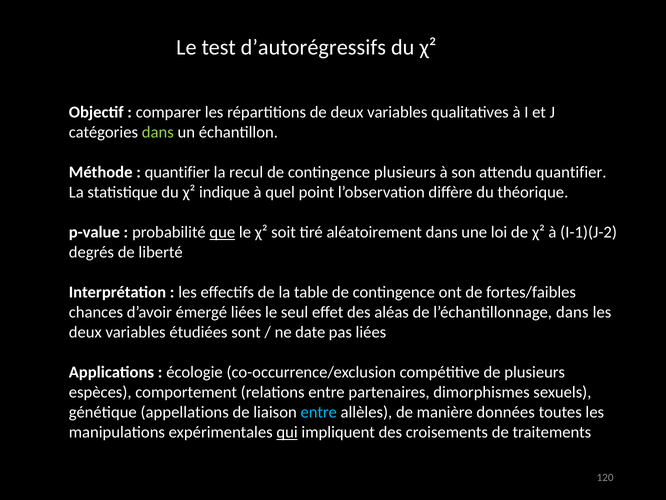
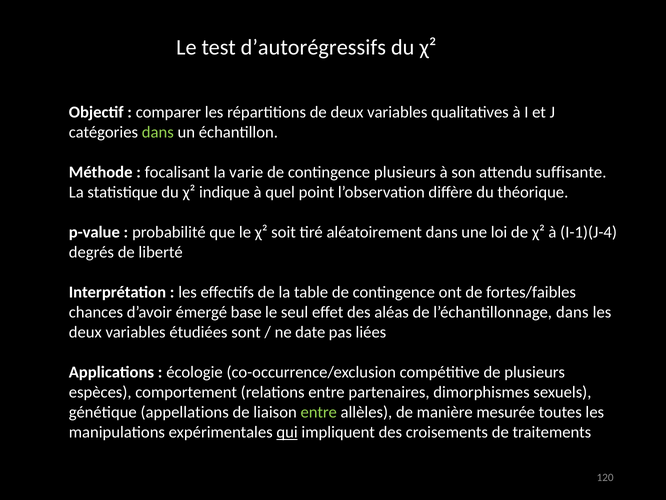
quantifier at (177, 172): quantifier -> focalisant
recul: recul -> varie
attendu quantifier: quantifier -> suffisante
que underline: present -> none
I-1)(J-2: I-1)(J-2 -> I-1)(J-4
émergé liées: liées -> base
entre at (319, 412) colour: light blue -> light green
données: données -> mesurée
